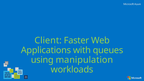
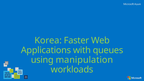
Client: Client -> Korea
